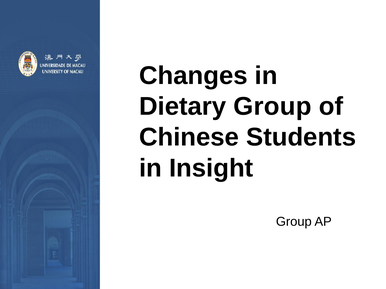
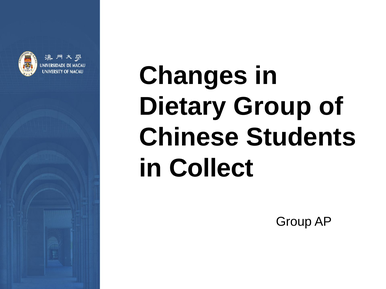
Insight: Insight -> Collect
